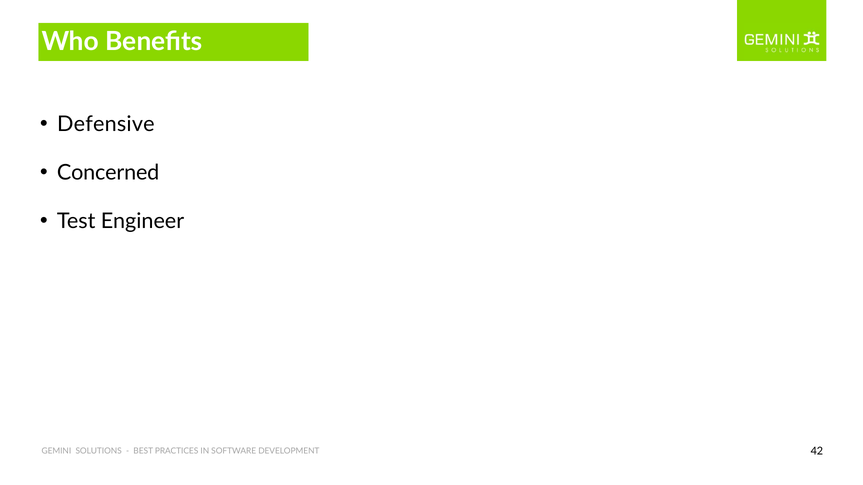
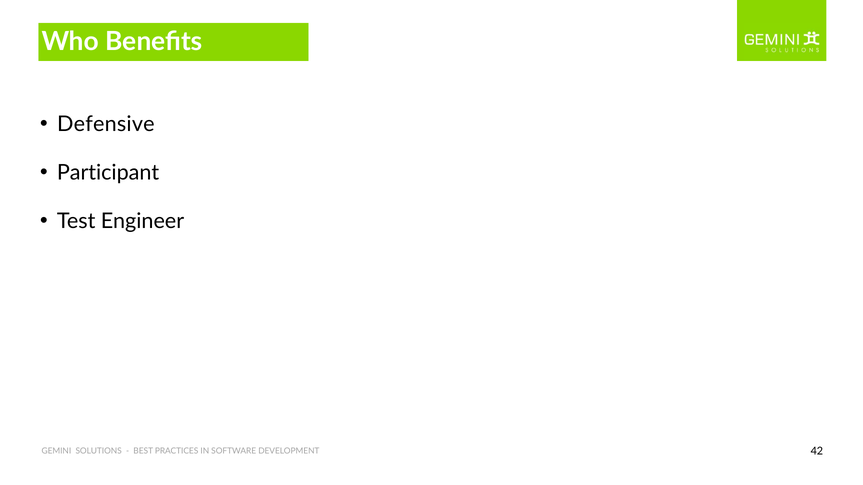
Concerned: Concerned -> Participant
